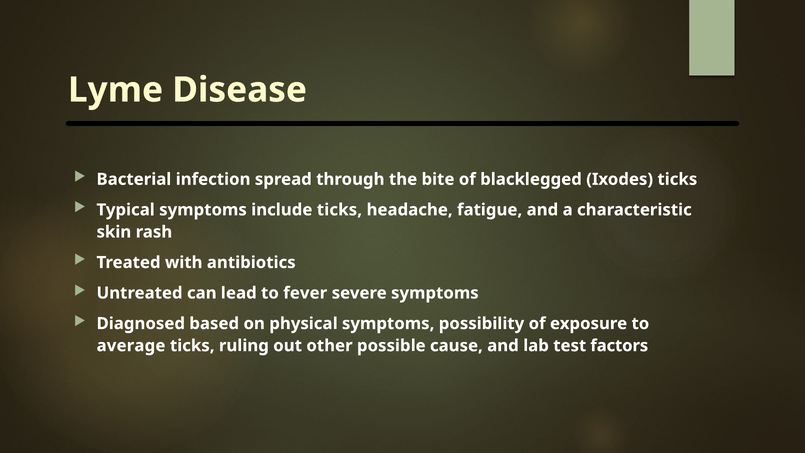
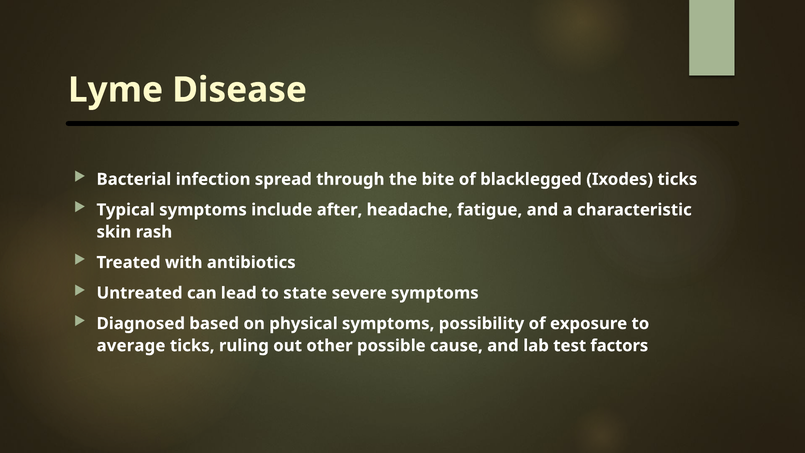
include ticks: ticks -> after
fever: fever -> state
